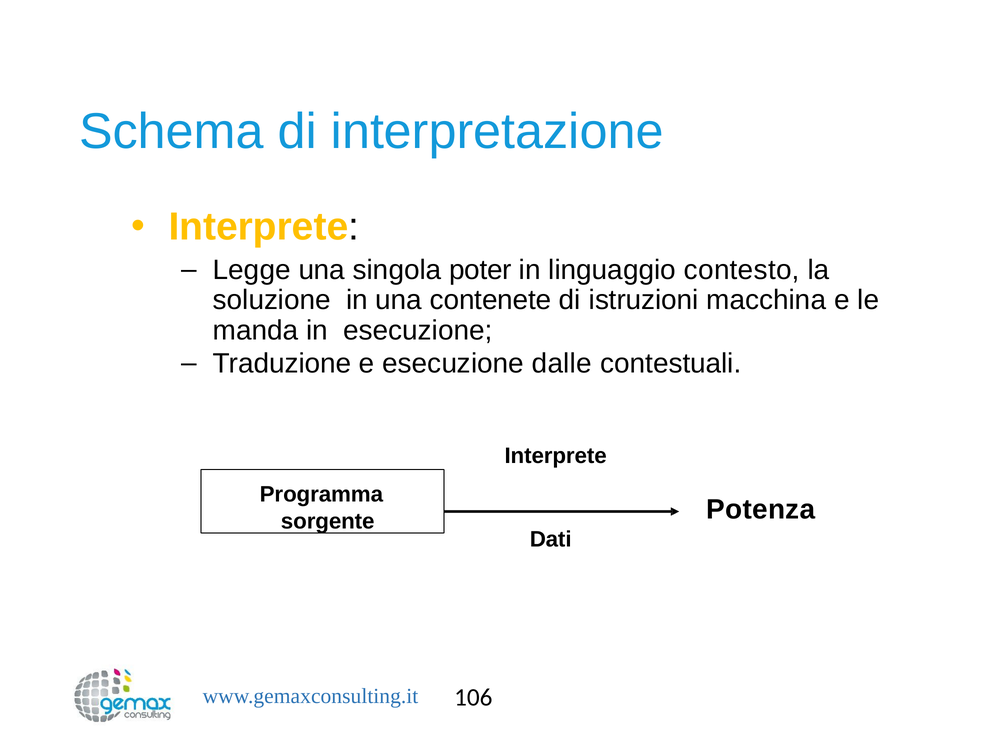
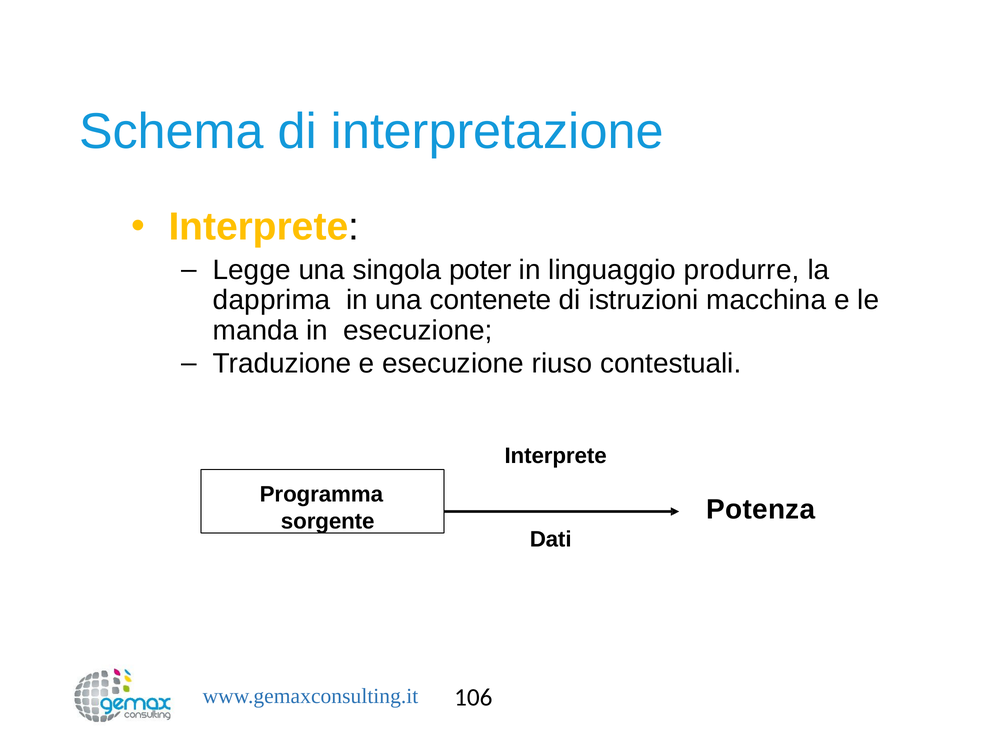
contesto: contesto -> produrre
soluzione: soluzione -> dapprima
dalle: dalle -> riuso
